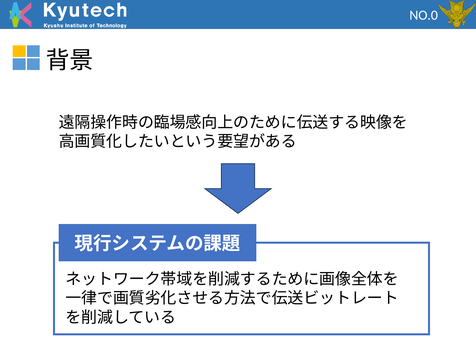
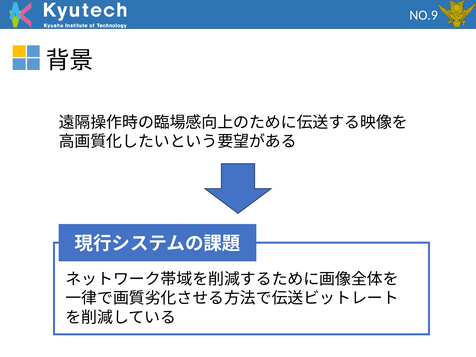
NO.0: NO.0 -> NO.9
